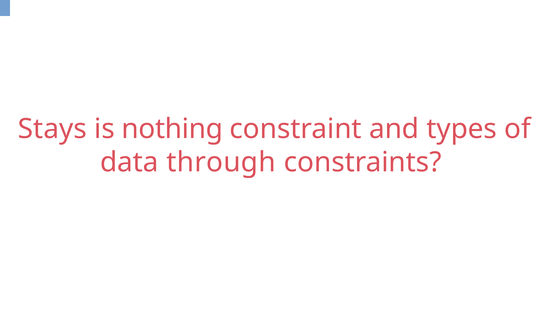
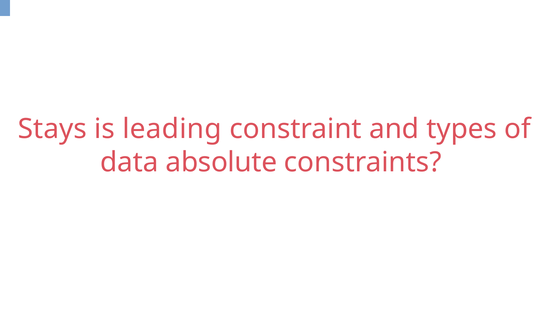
nothing: nothing -> leading
through: through -> absolute
